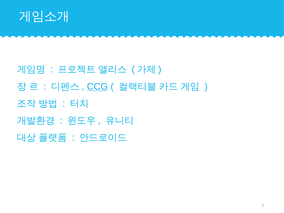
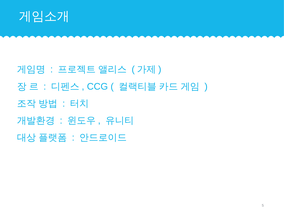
CCG underline: present -> none
